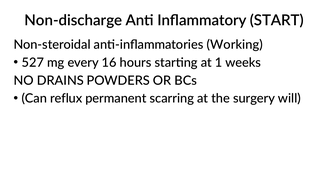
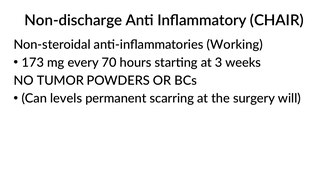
START: START -> CHAIR
527: 527 -> 173
16: 16 -> 70
1: 1 -> 3
DRAINS: DRAINS -> TUMOR
reflux: reflux -> levels
